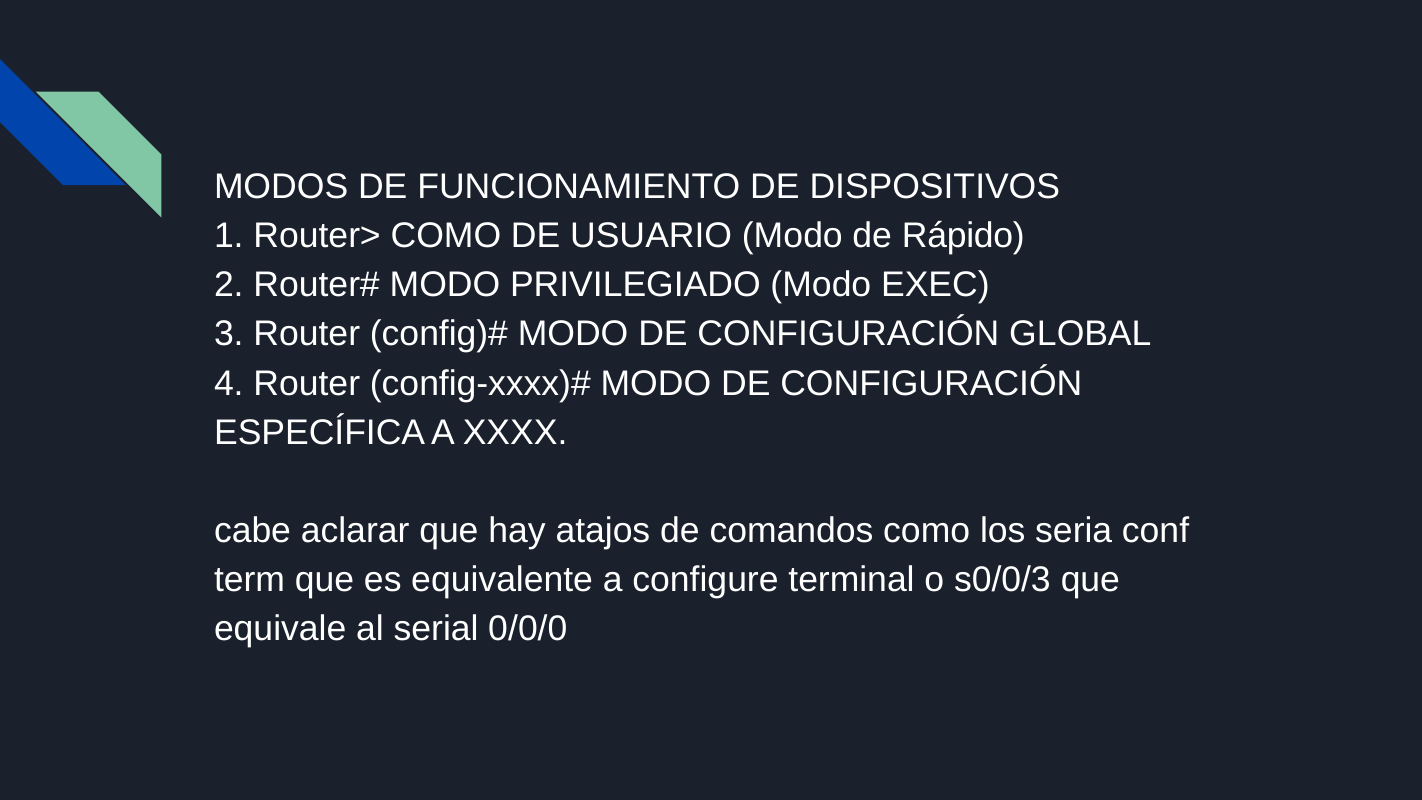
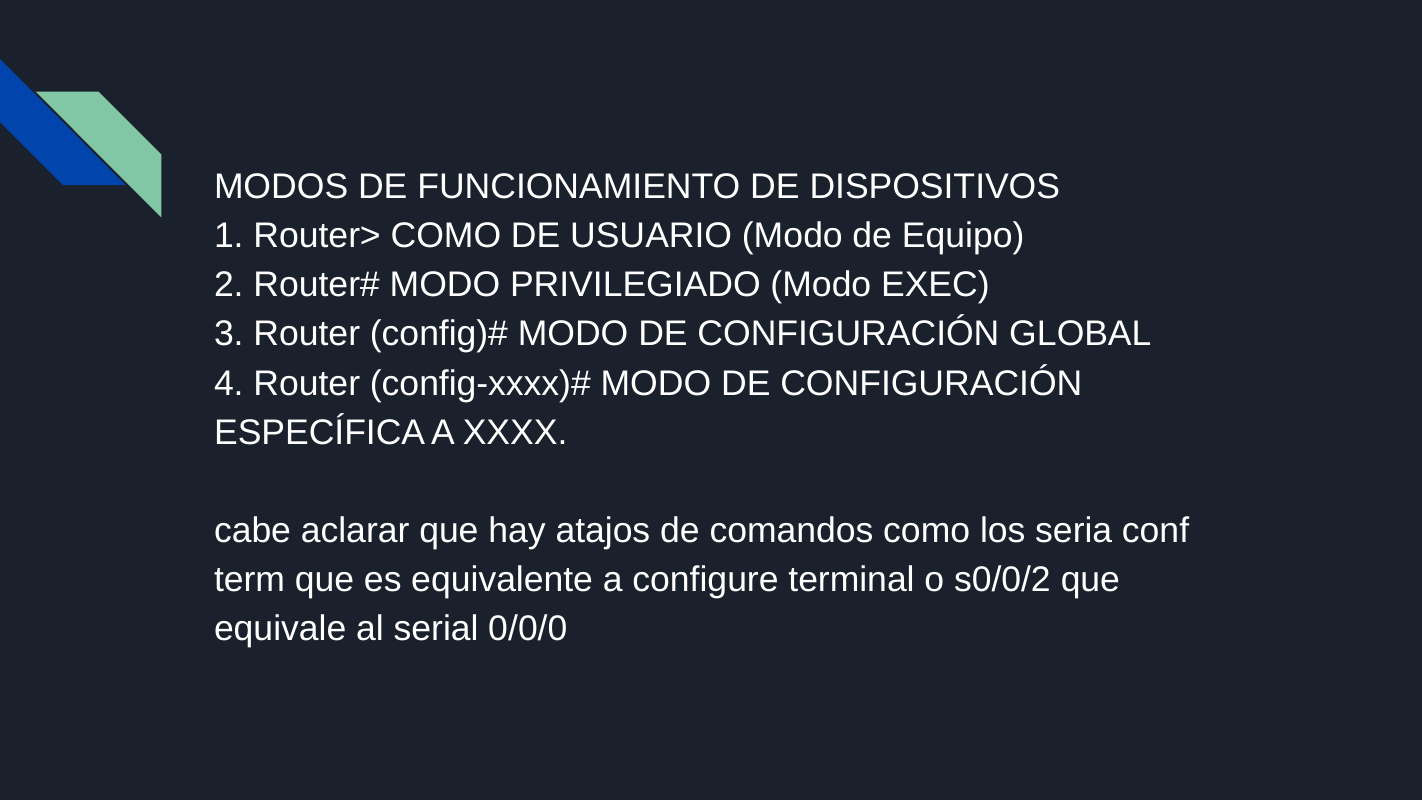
Rápido: Rápido -> Equipo
s0/0/3: s0/0/3 -> s0/0/2
